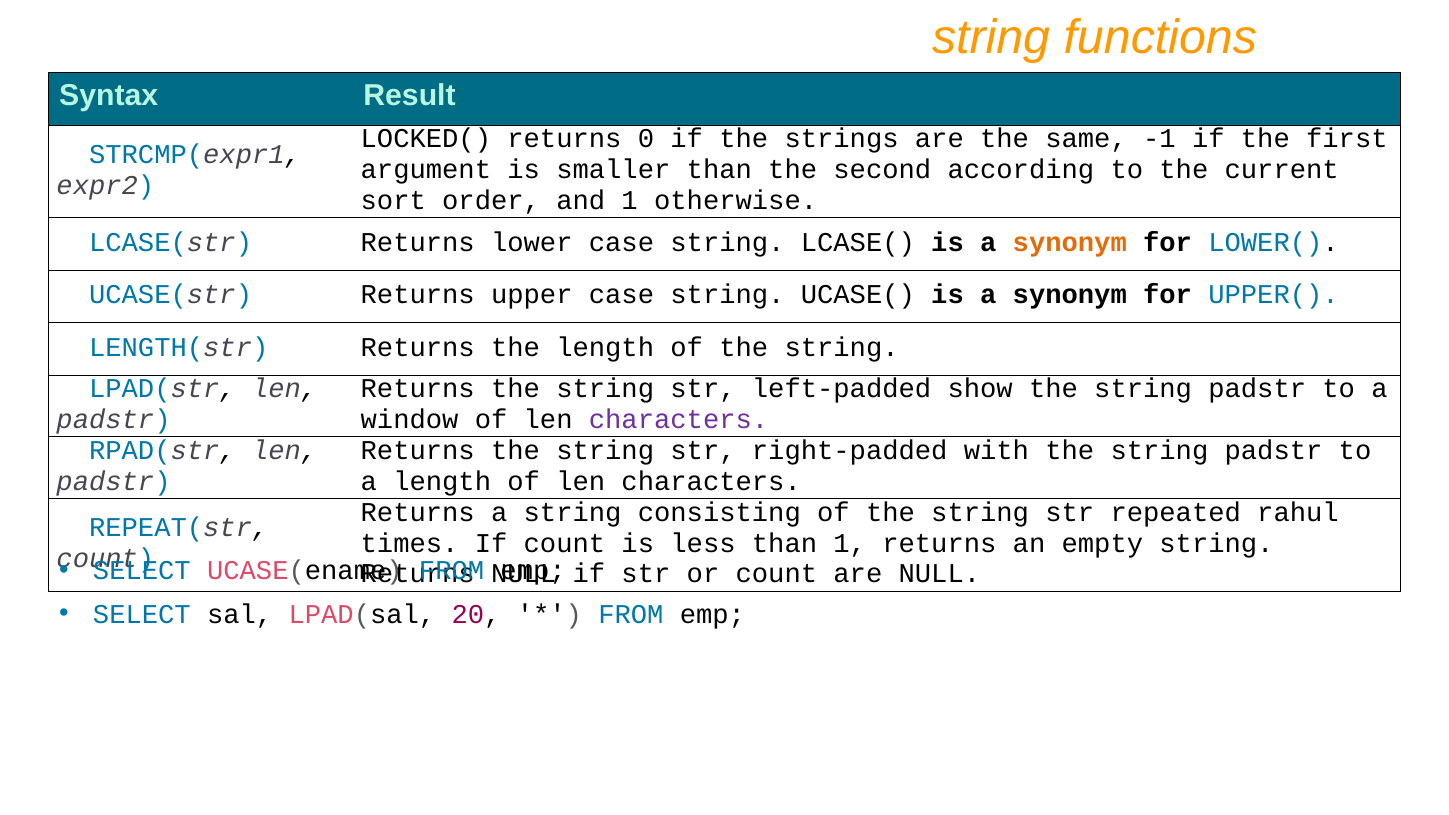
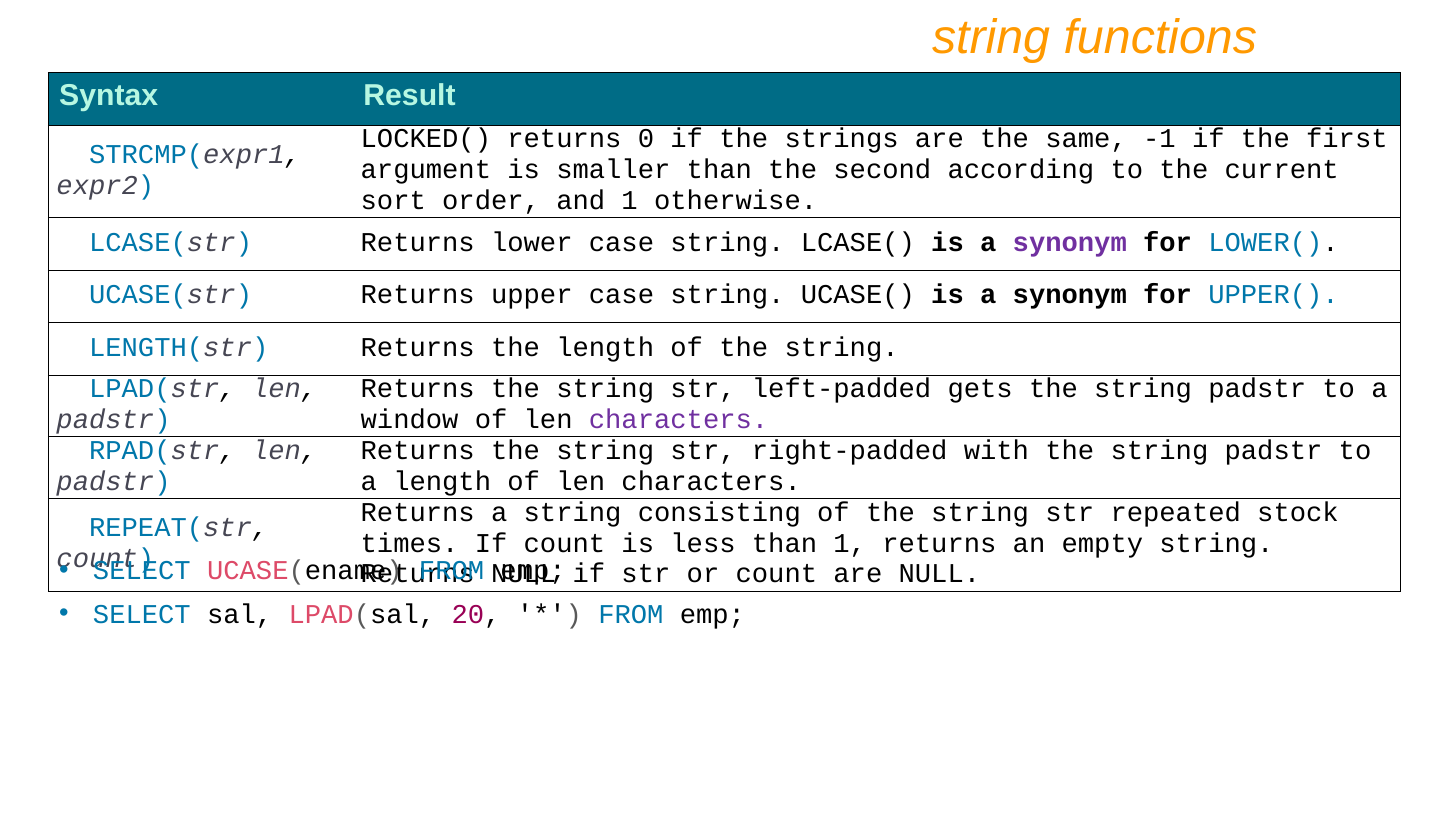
synonym at (1070, 242) colour: orange -> purple
show: show -> gets
rahul: rahul -> stock
